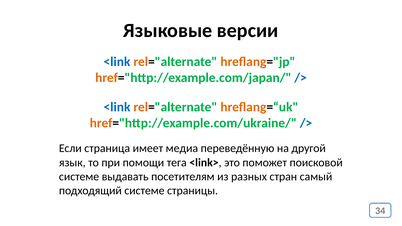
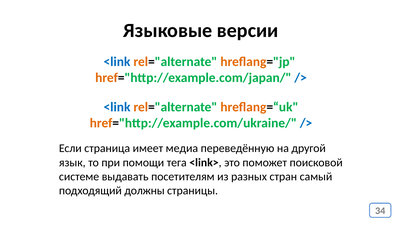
подходящий системе: системе -> должны
